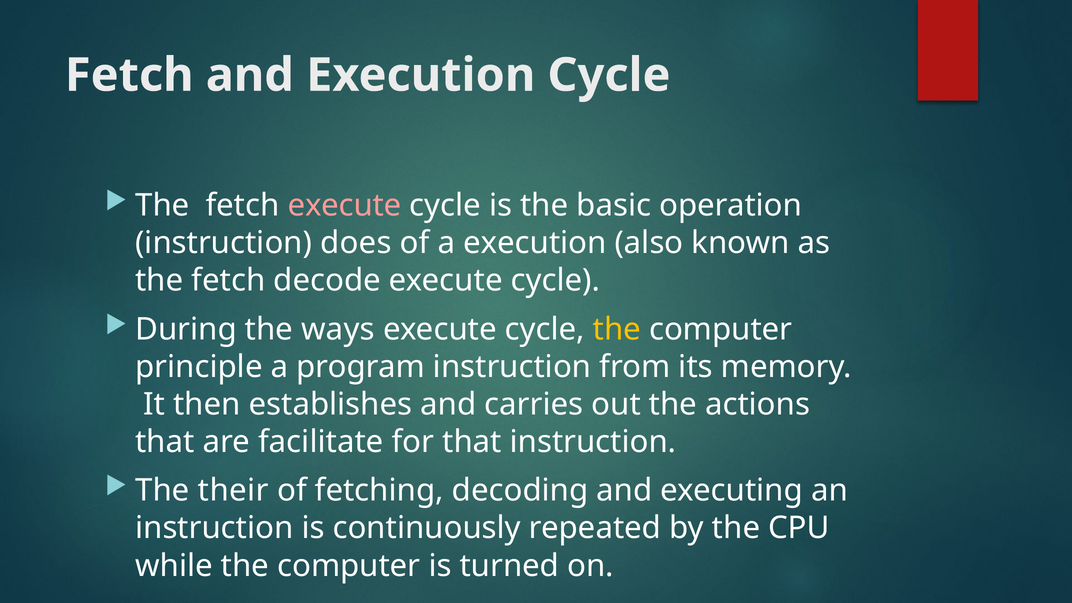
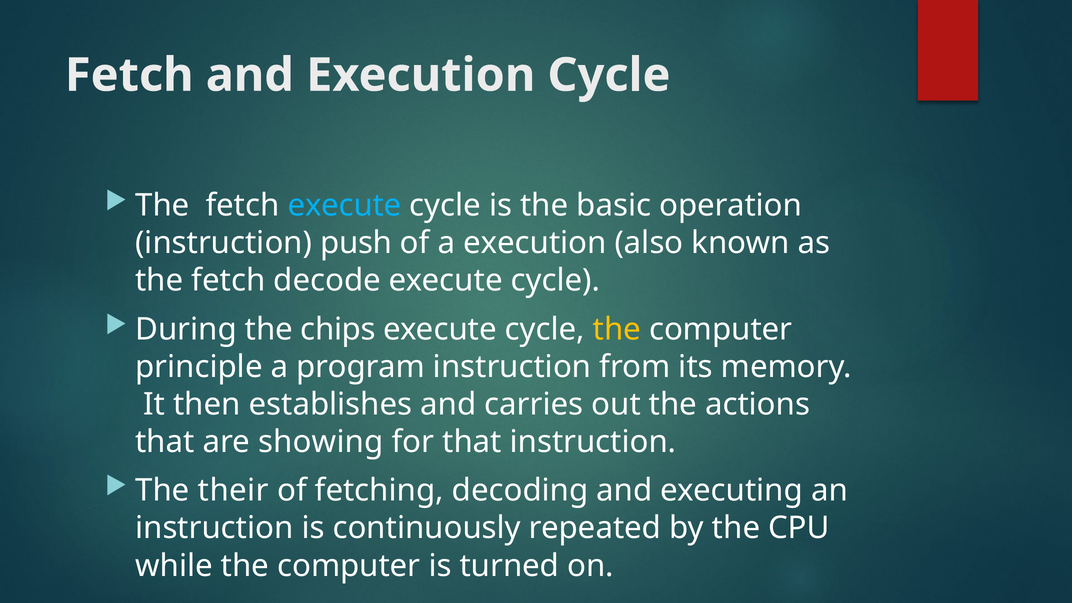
execute at (345, 205) colour: pink -> light blue
does: does -> push
ways: ways -> chips
facilitate: facilitate -> showing
